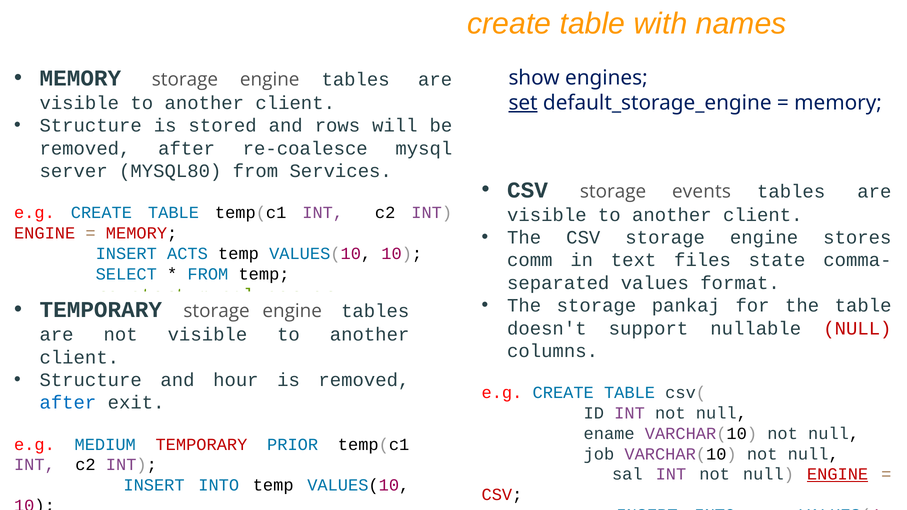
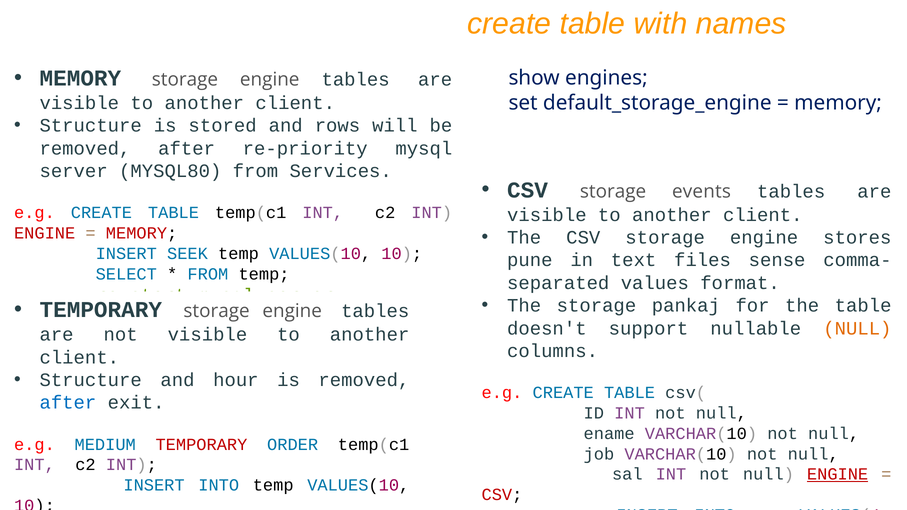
set underline: present -> none
re-coalesce: re-coalesce -> re-priority
ACTS: ACTS -> SEEK
comm: comm -> pune
state: state -> sense
NULL at (857, 328) colour: red -> orange
PRIOR: PRIOR -> ORDER
